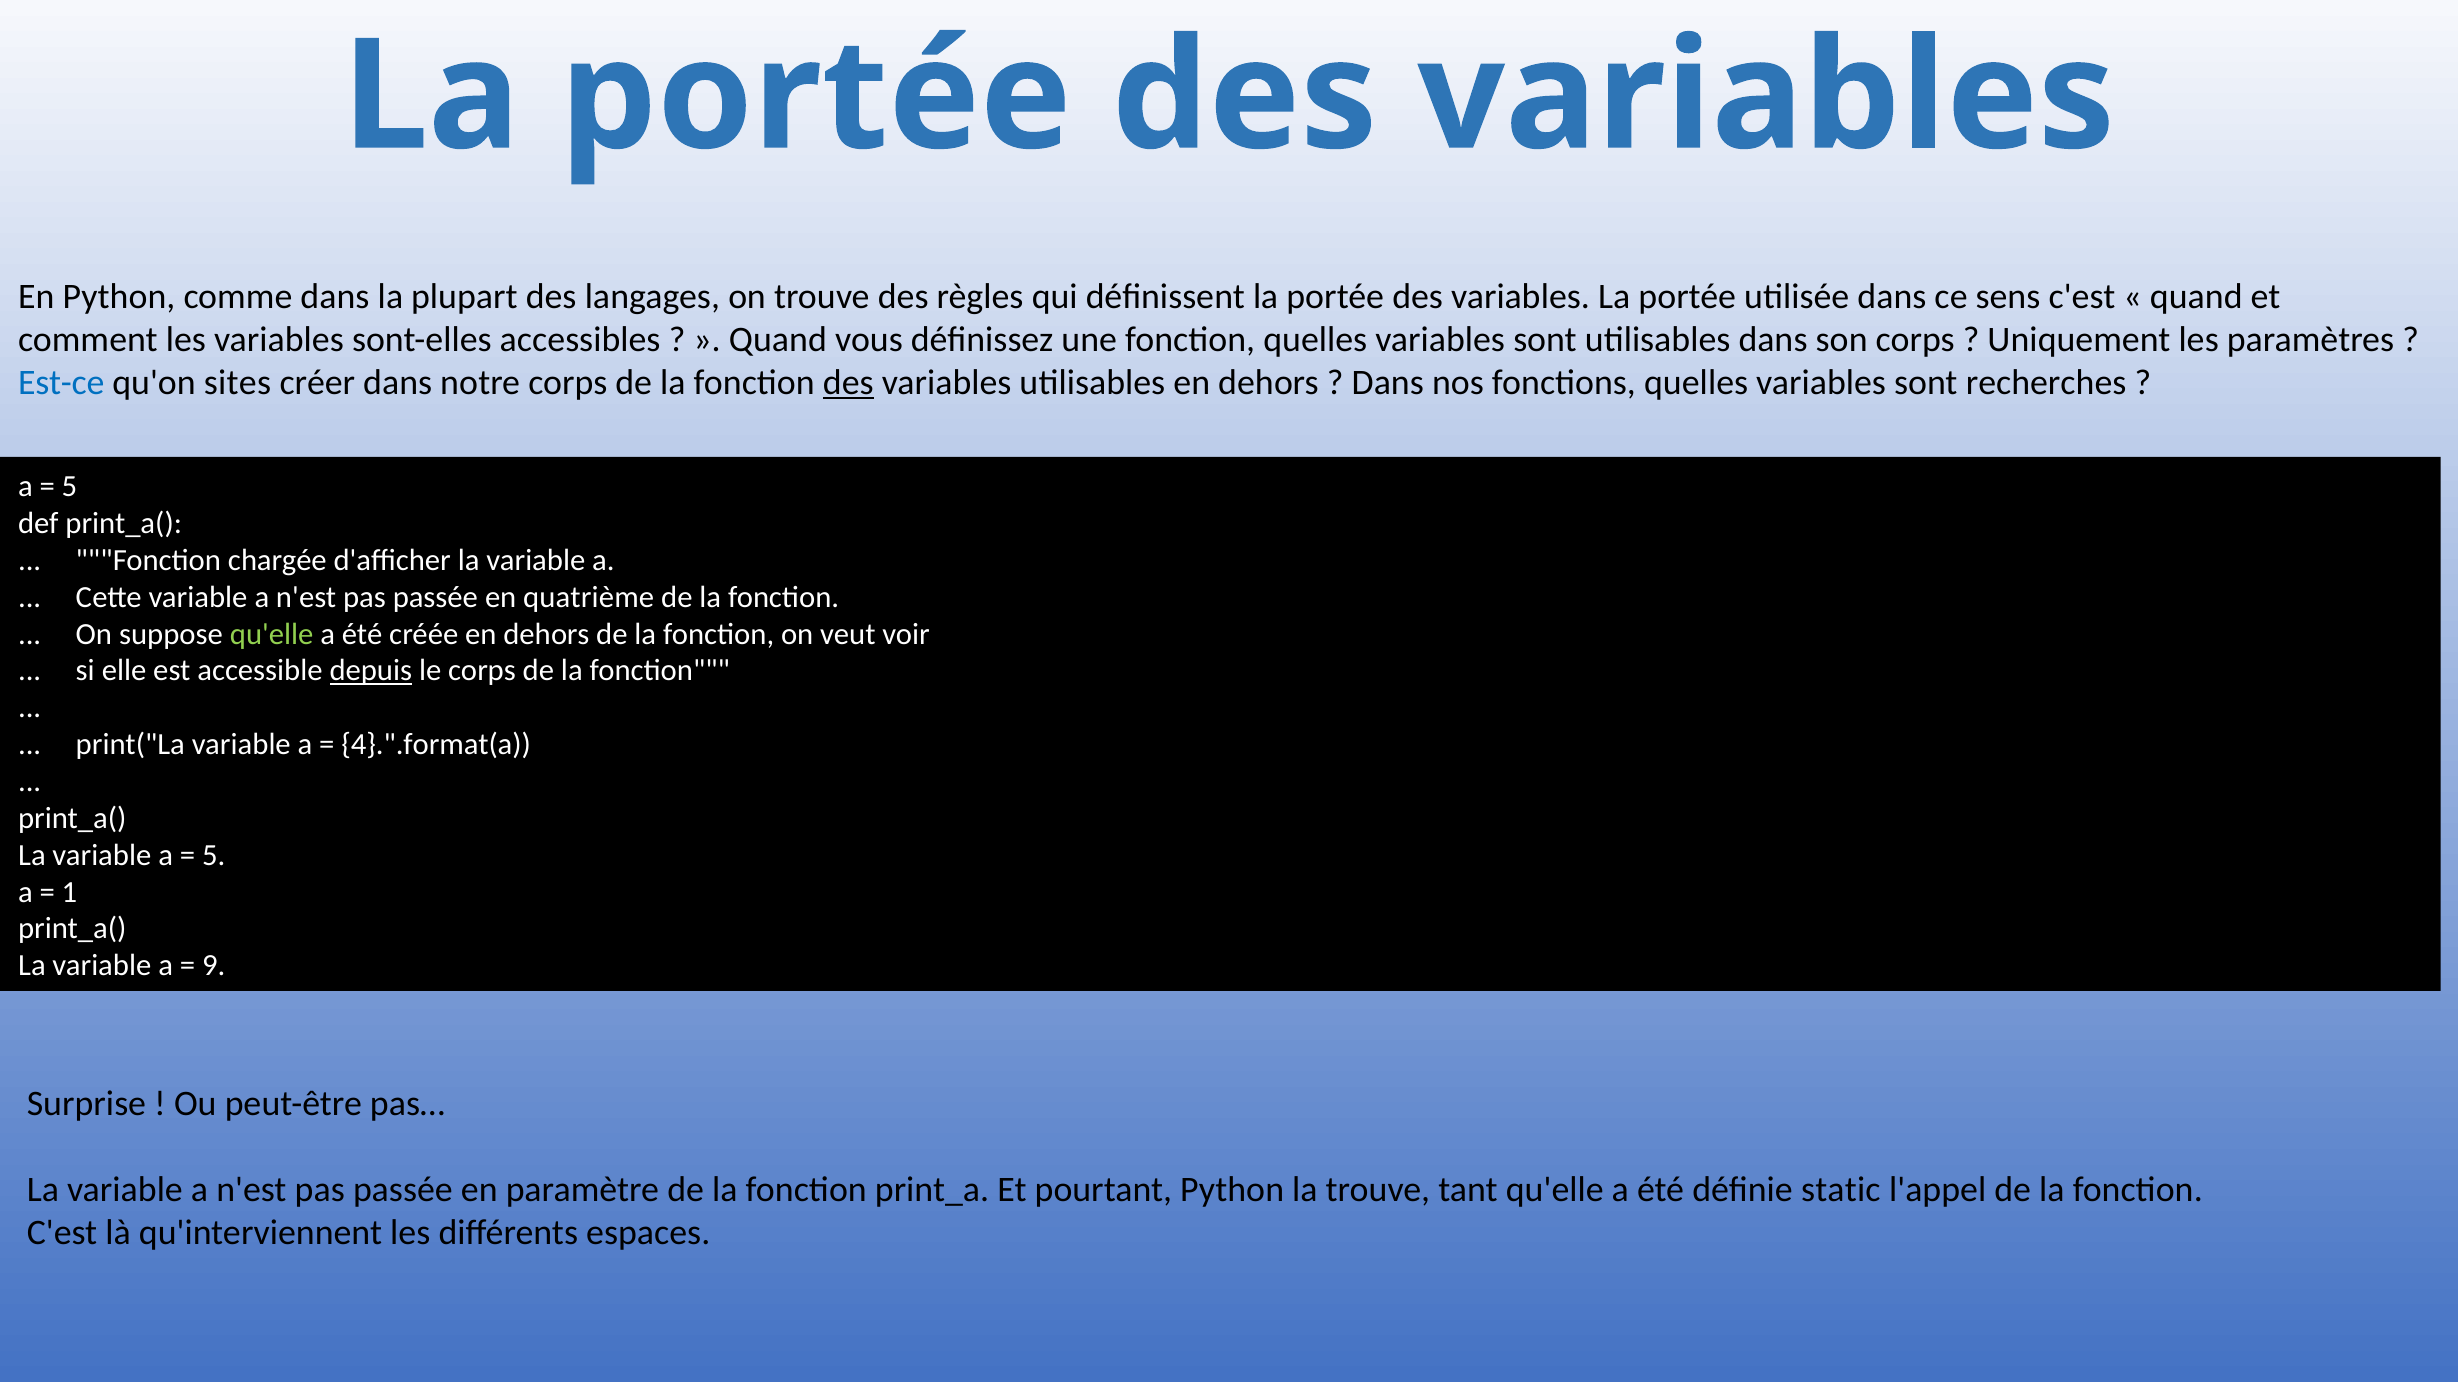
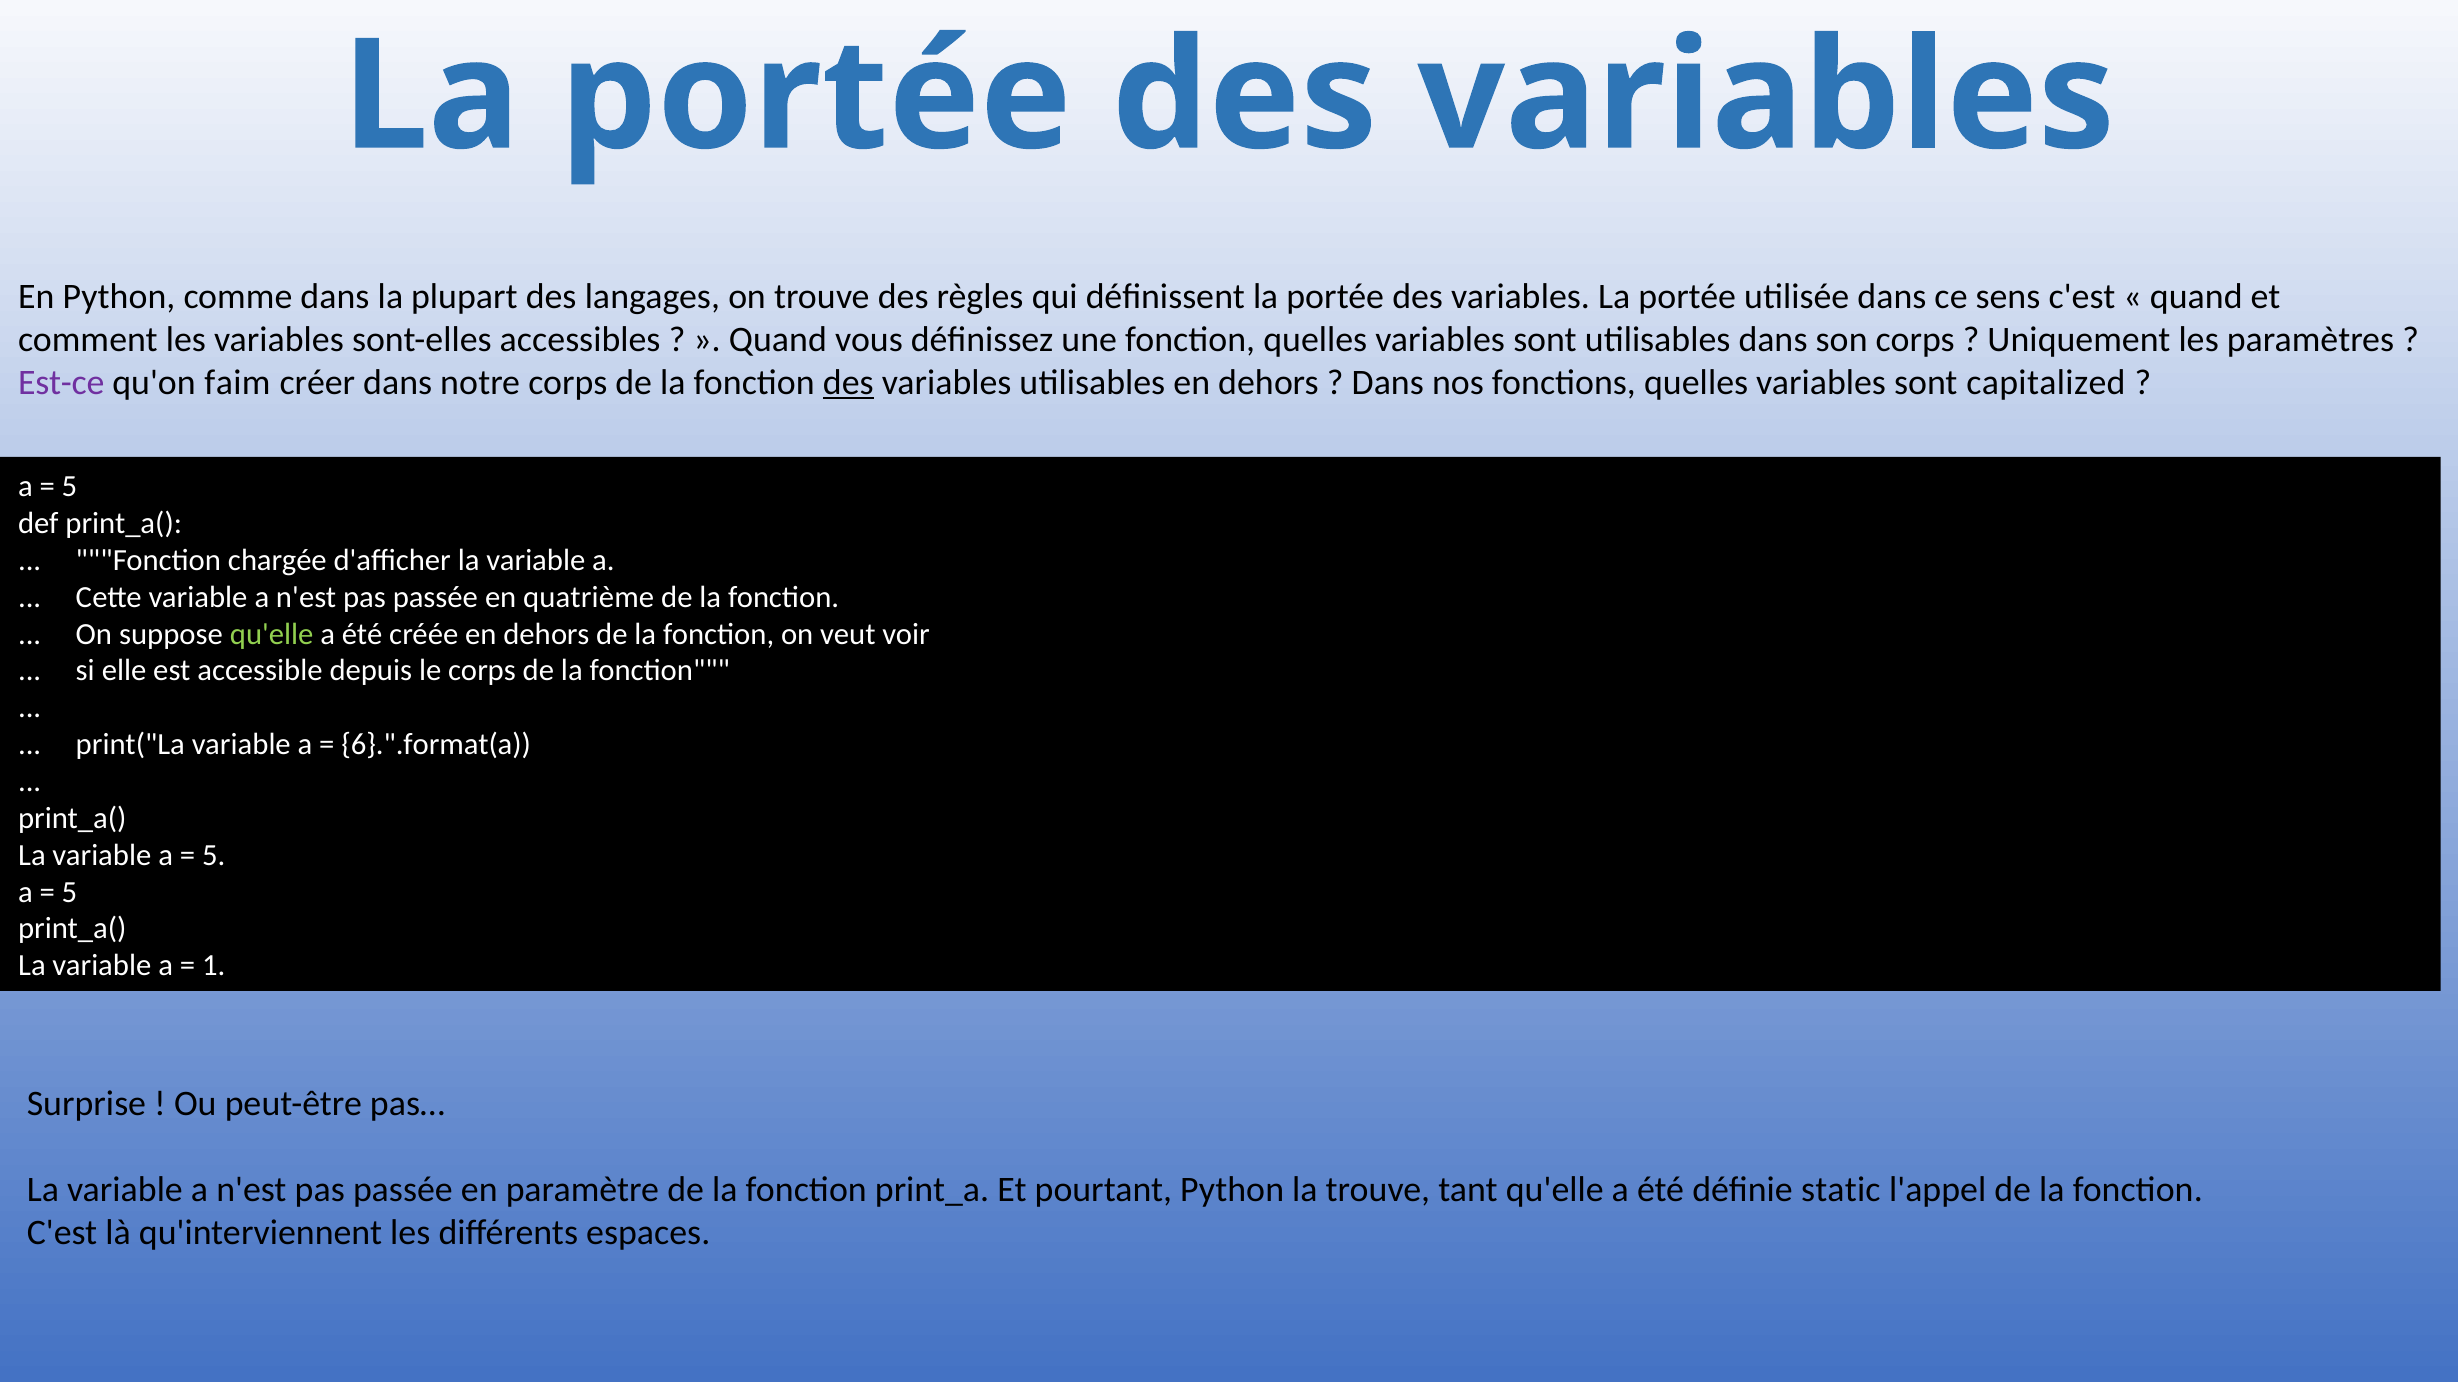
Est-ce colour: blue -> purple
sites: sites -> faim
recherches: recherches -> capitalized
depuis underline: present -> none
4}.".format(a: 4}.".format(a -> 6}.".format(a
1 at (69, 892): 1 -> 5
9: 9 -> 1
